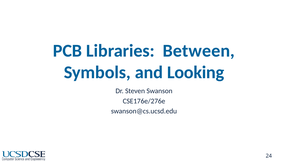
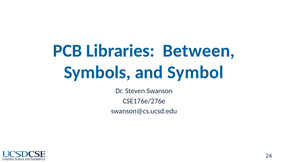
Looking: Looking -> Symbol
